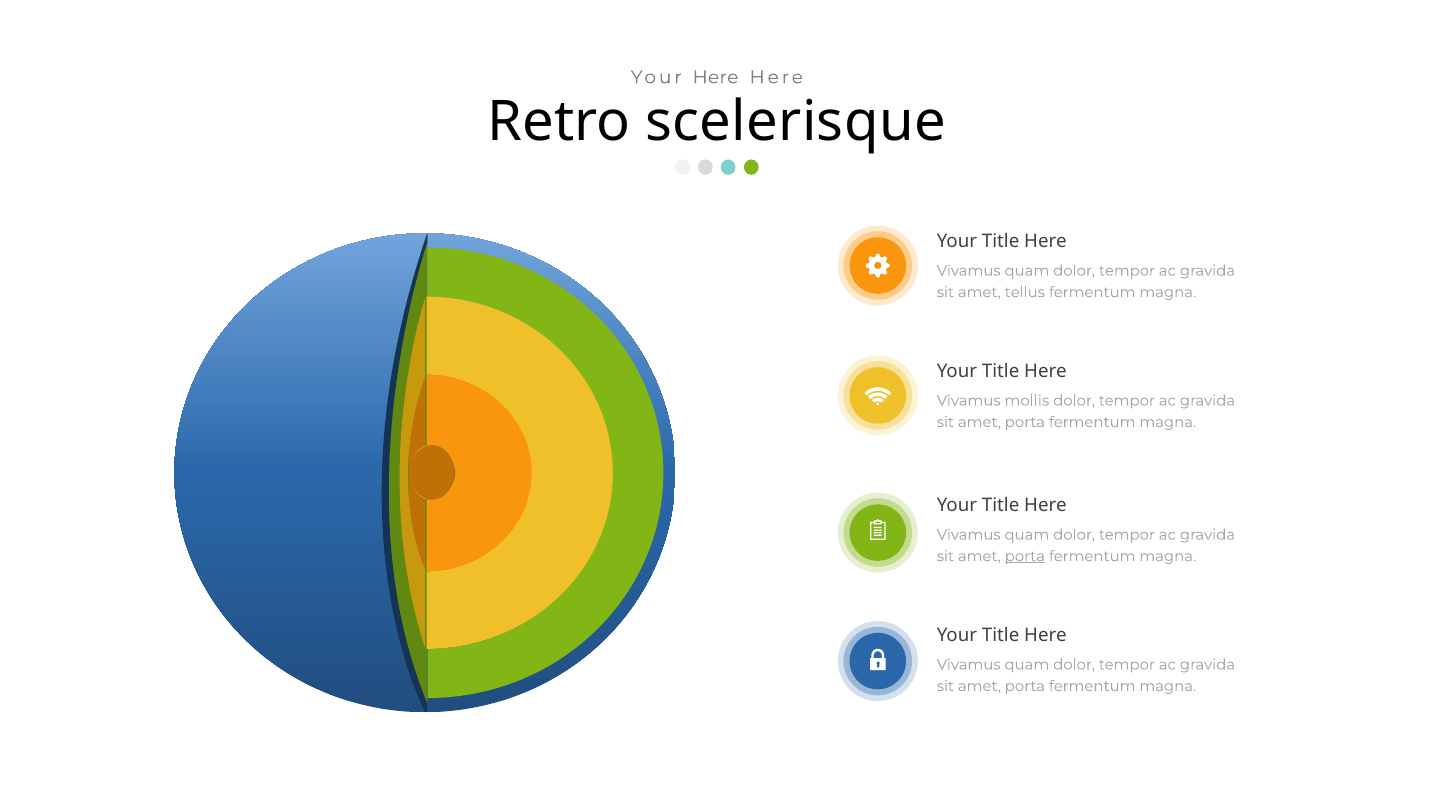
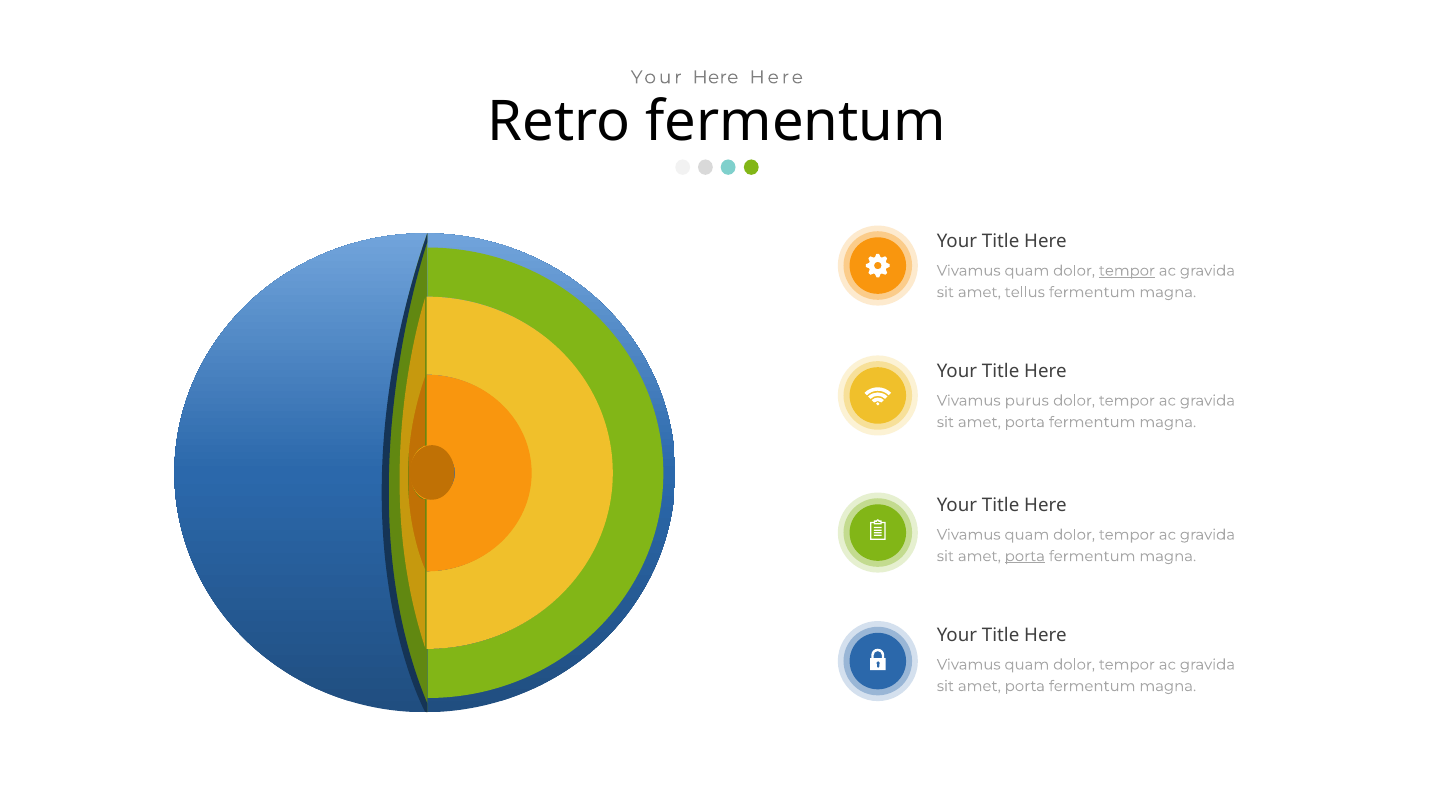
Retro scelerisque: scelerisque -> fermentum
tempor at (1127, 271) underline: none -> present
mollis: mollis -> purus
